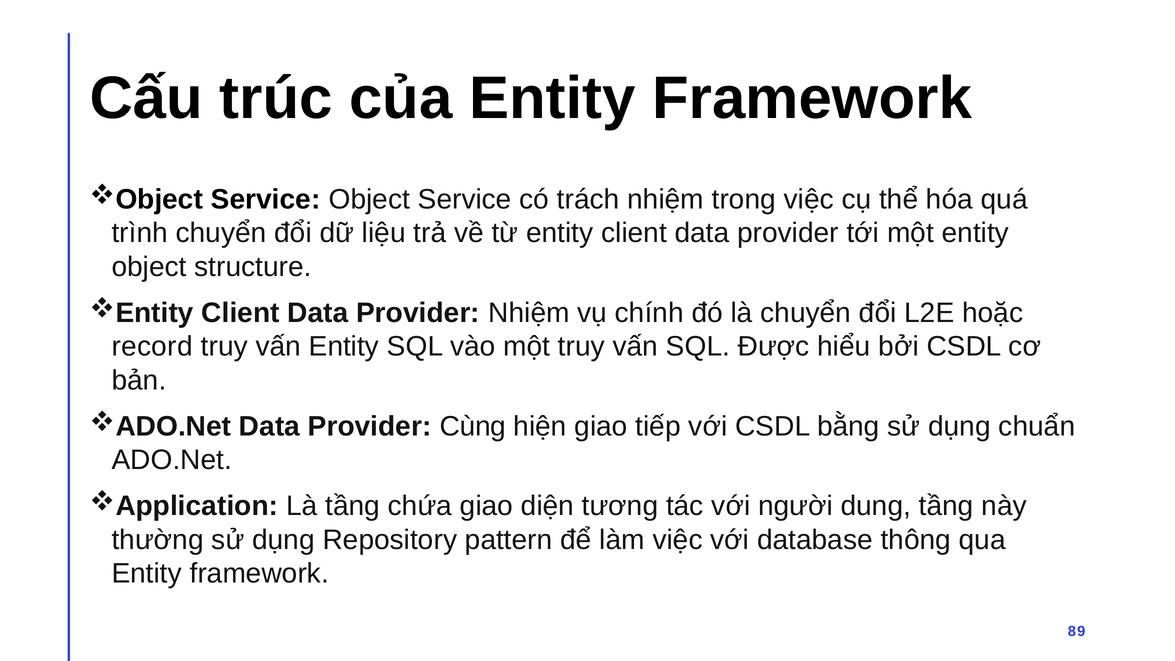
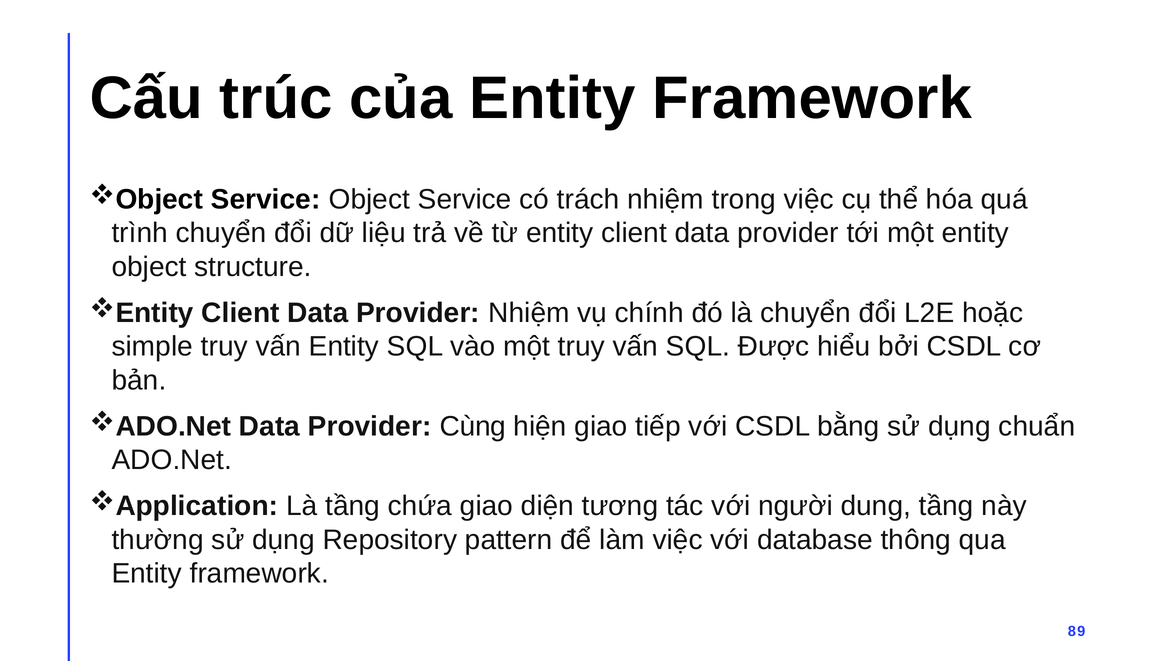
record: record -> simple
